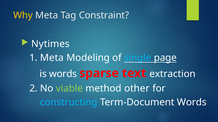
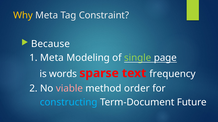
Nytimes: Nytimes -> Because
single colour: light blue -> light green
extraction: extraction -> frequency
viable colour: light green -> pink
other: other -> order
Term-Document Words: Words -> Future
